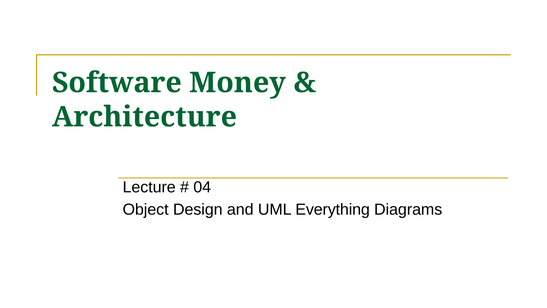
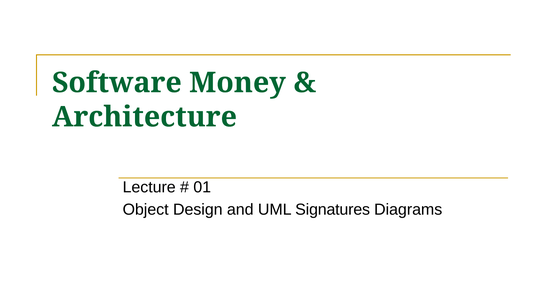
04: 04 -> 01
Everything: Everything -> Signatures
